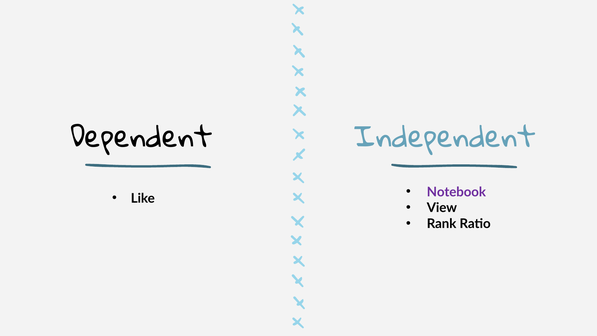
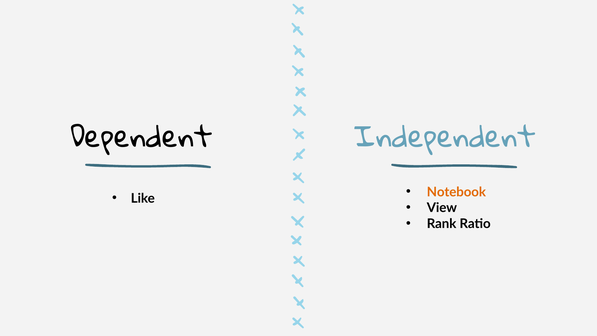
Notebook colour: purple -> orange
